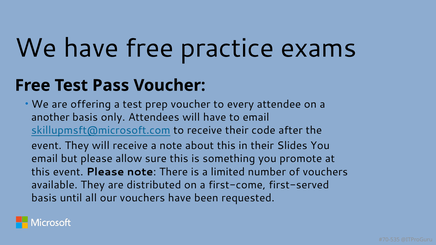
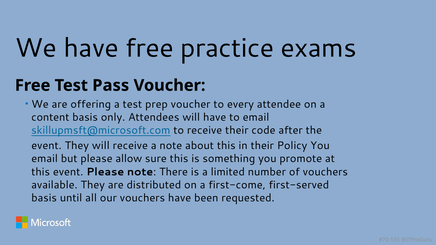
another: another -> content
Slides: Slides -> Policy
